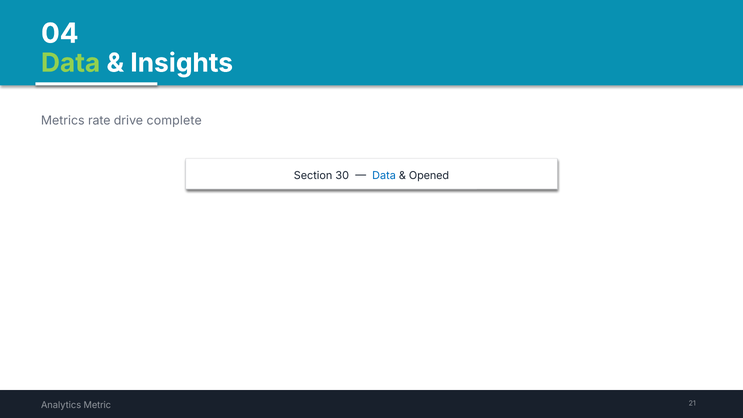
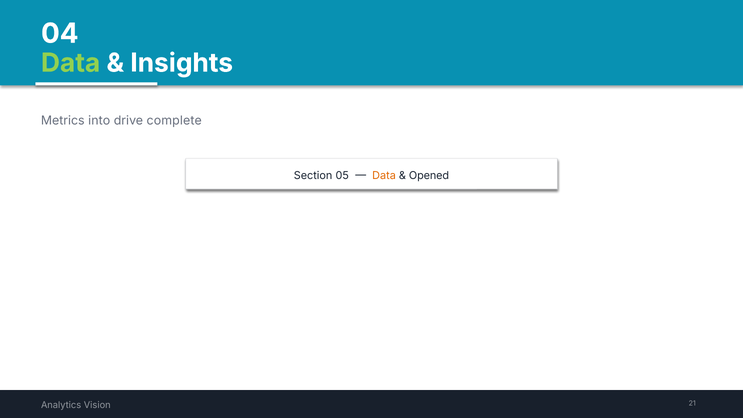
rate: rate -> into
30: 30 -> 05
Data at (384, 176) colour: blue -> orange
Metric: Metric -> Vision
